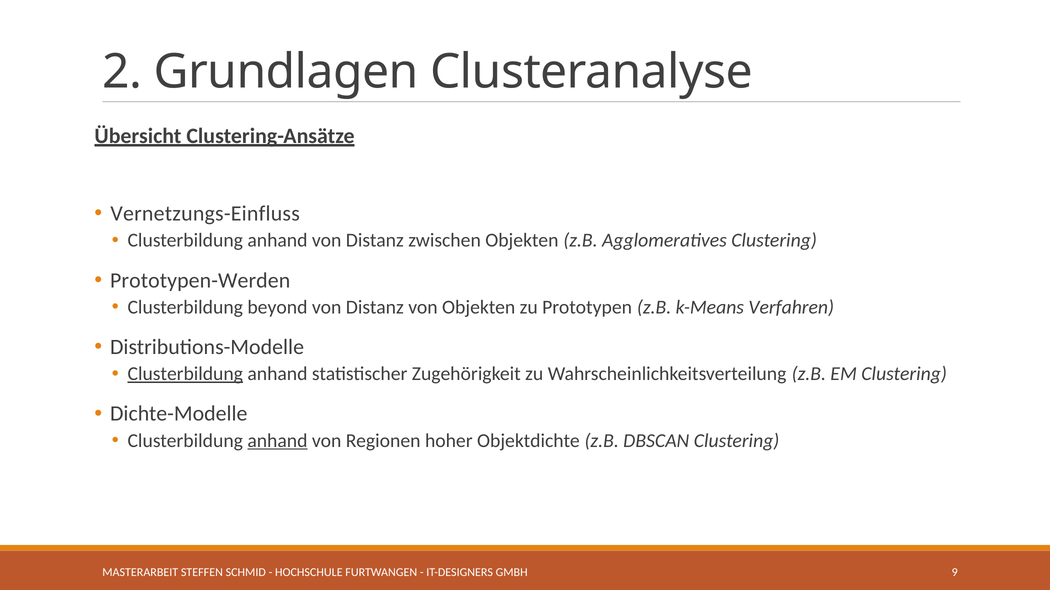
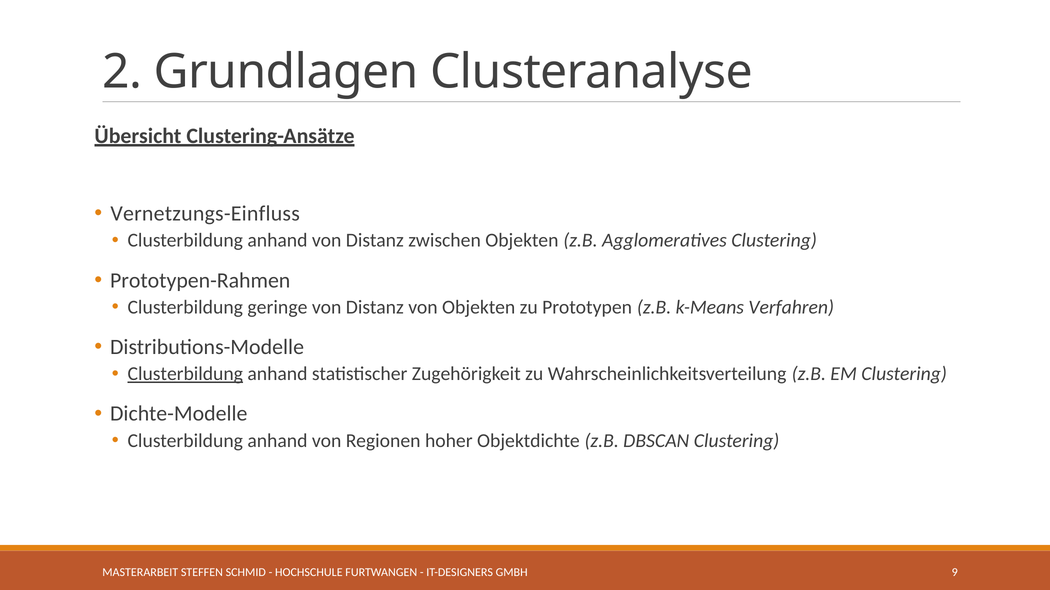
Prototypen-Werden: Prototypen-Werden -> Prototypen-Rahmen
beyond: beyond -> geringe
anhand at (277, 441) underline: present -> none
